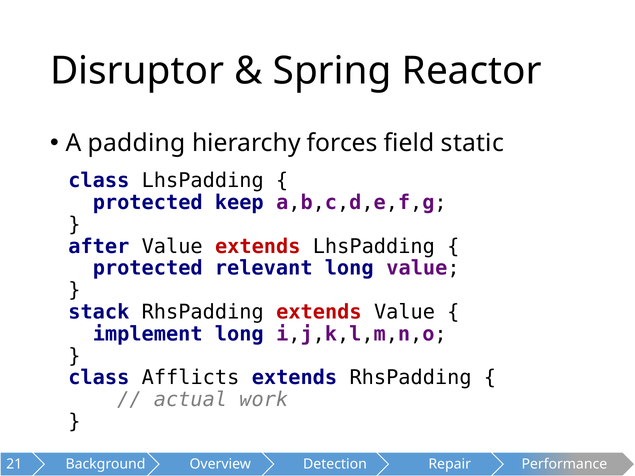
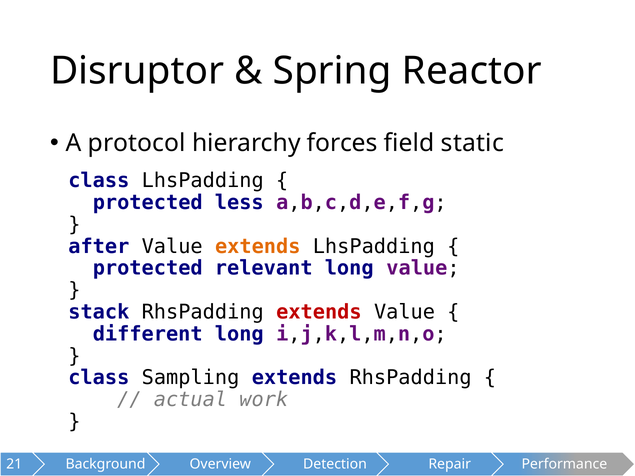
padding: padding -> protocol
keep: keep -> less
extends at (258, 247) colour: red -> orange
implement: implement -> different
Afflicts: Afflicts -> Sampling
